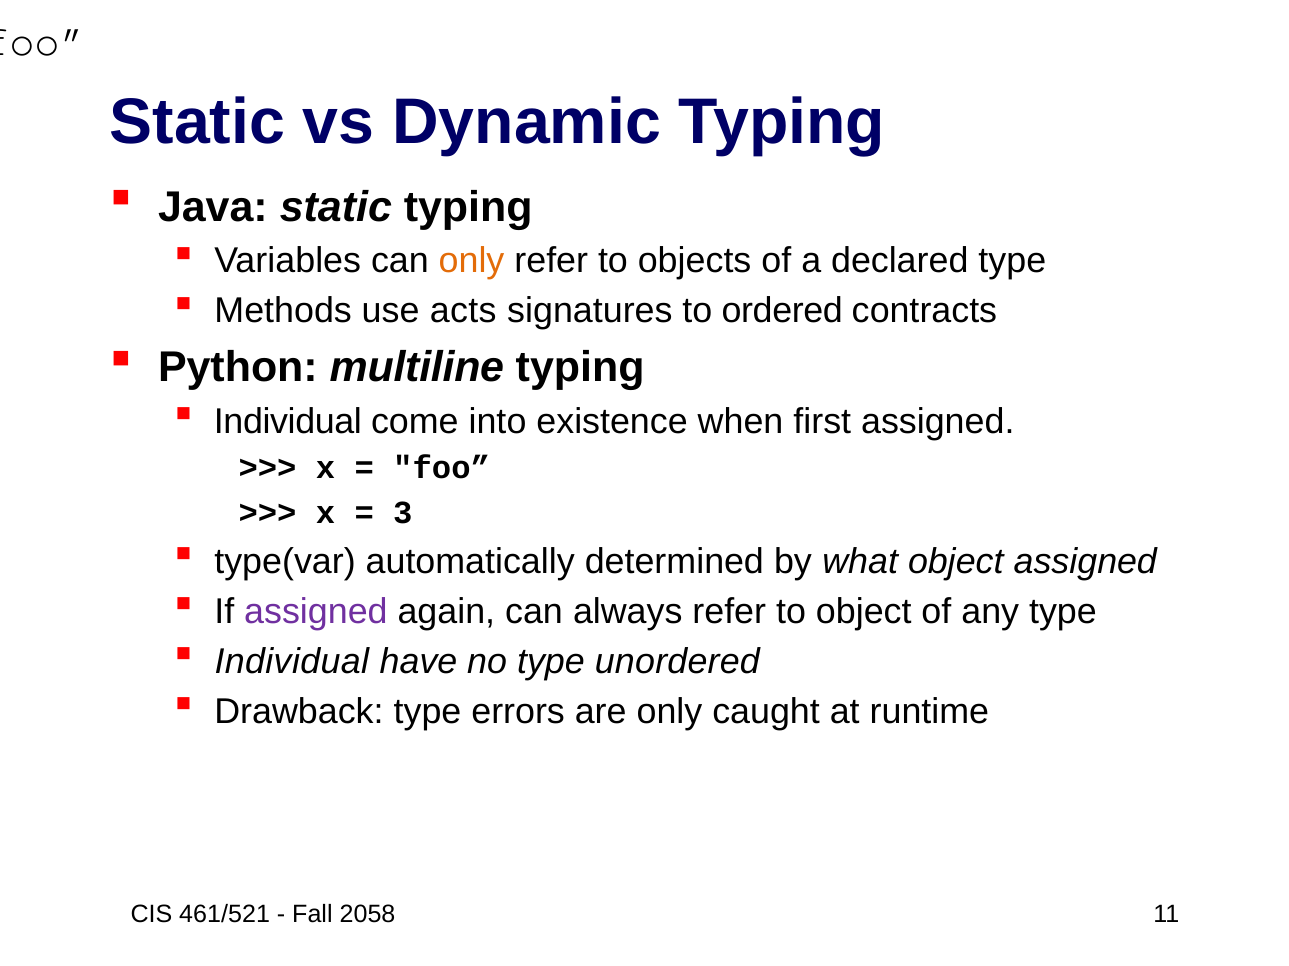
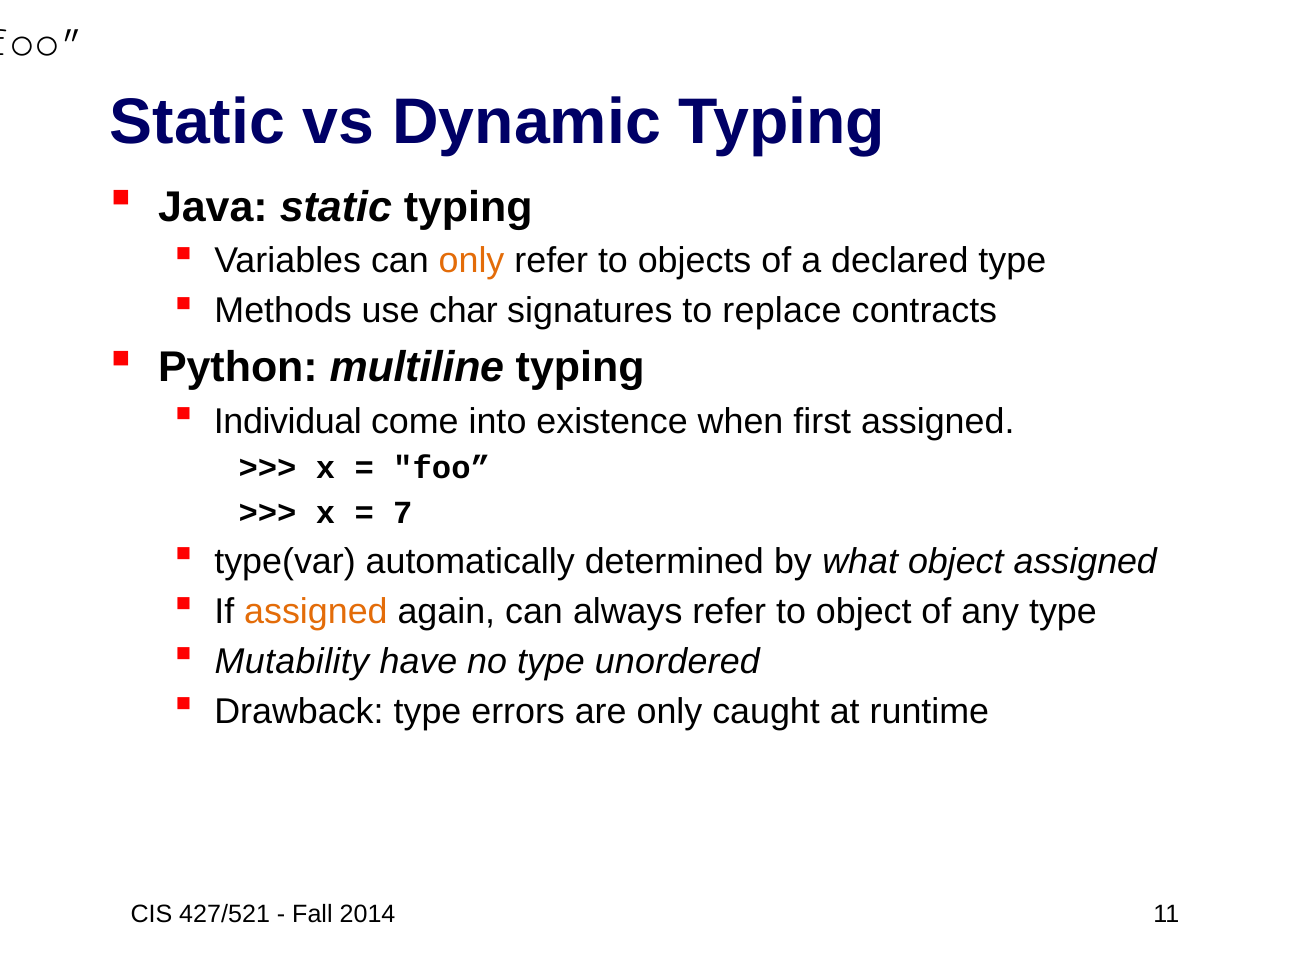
acts: acts -> char
ordered: ordered -> replace
3: 3 -> 7
assigned at (316, 612) colour: purple -> orange
Individual at (292, 662): Individual -> Mutability
461/521: 461/521 -> 427/521
2058: 2058 -> 2014
